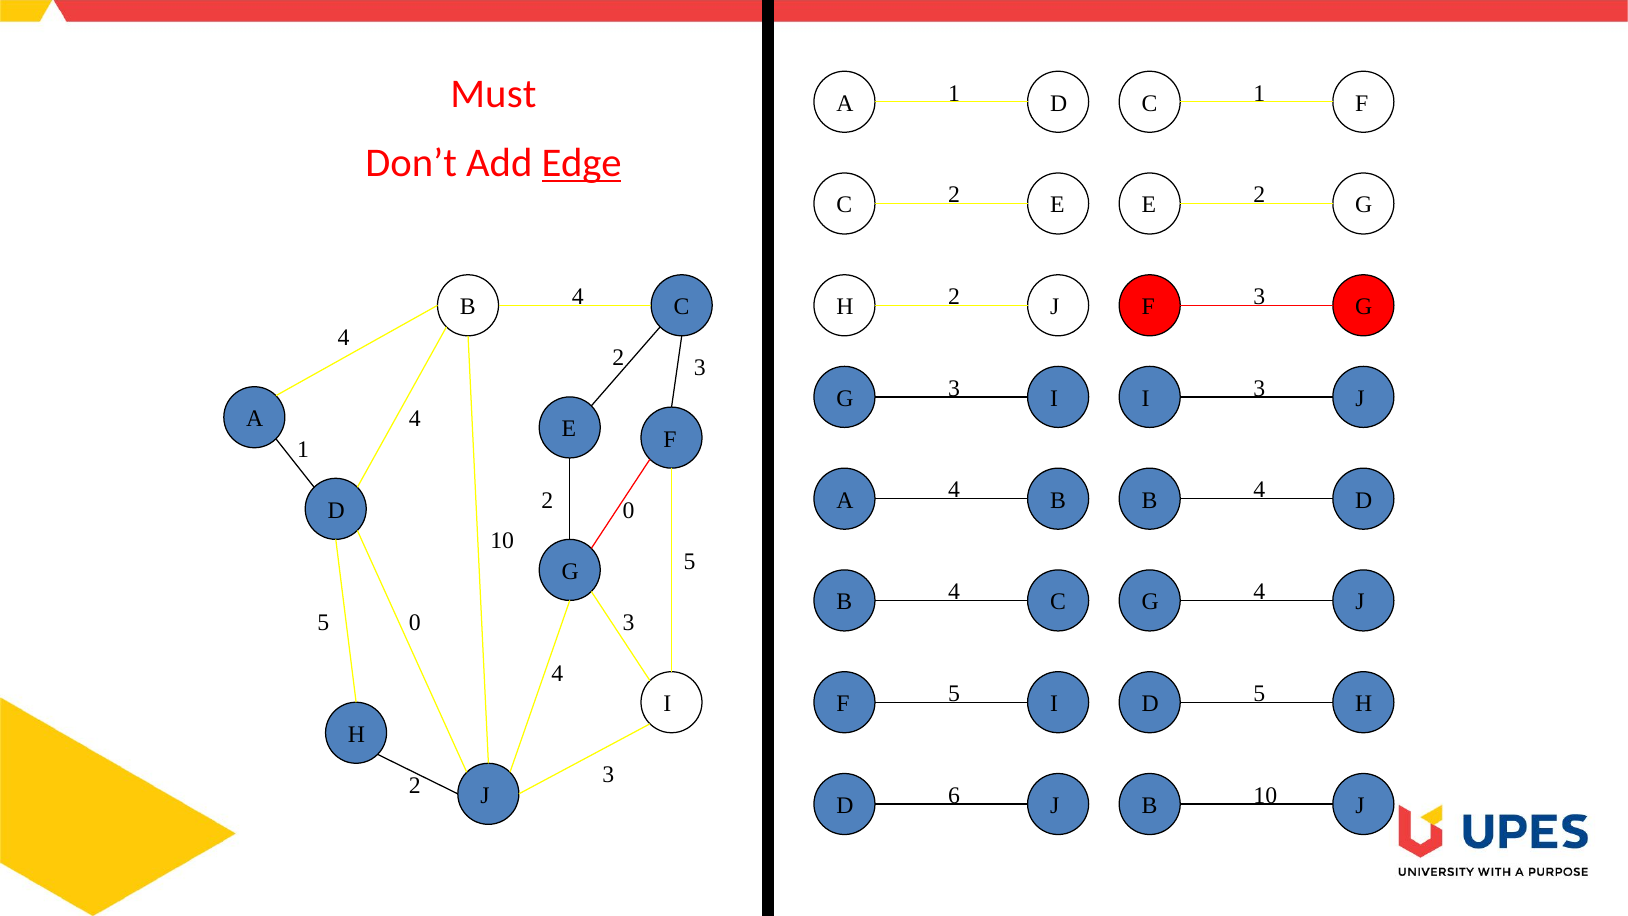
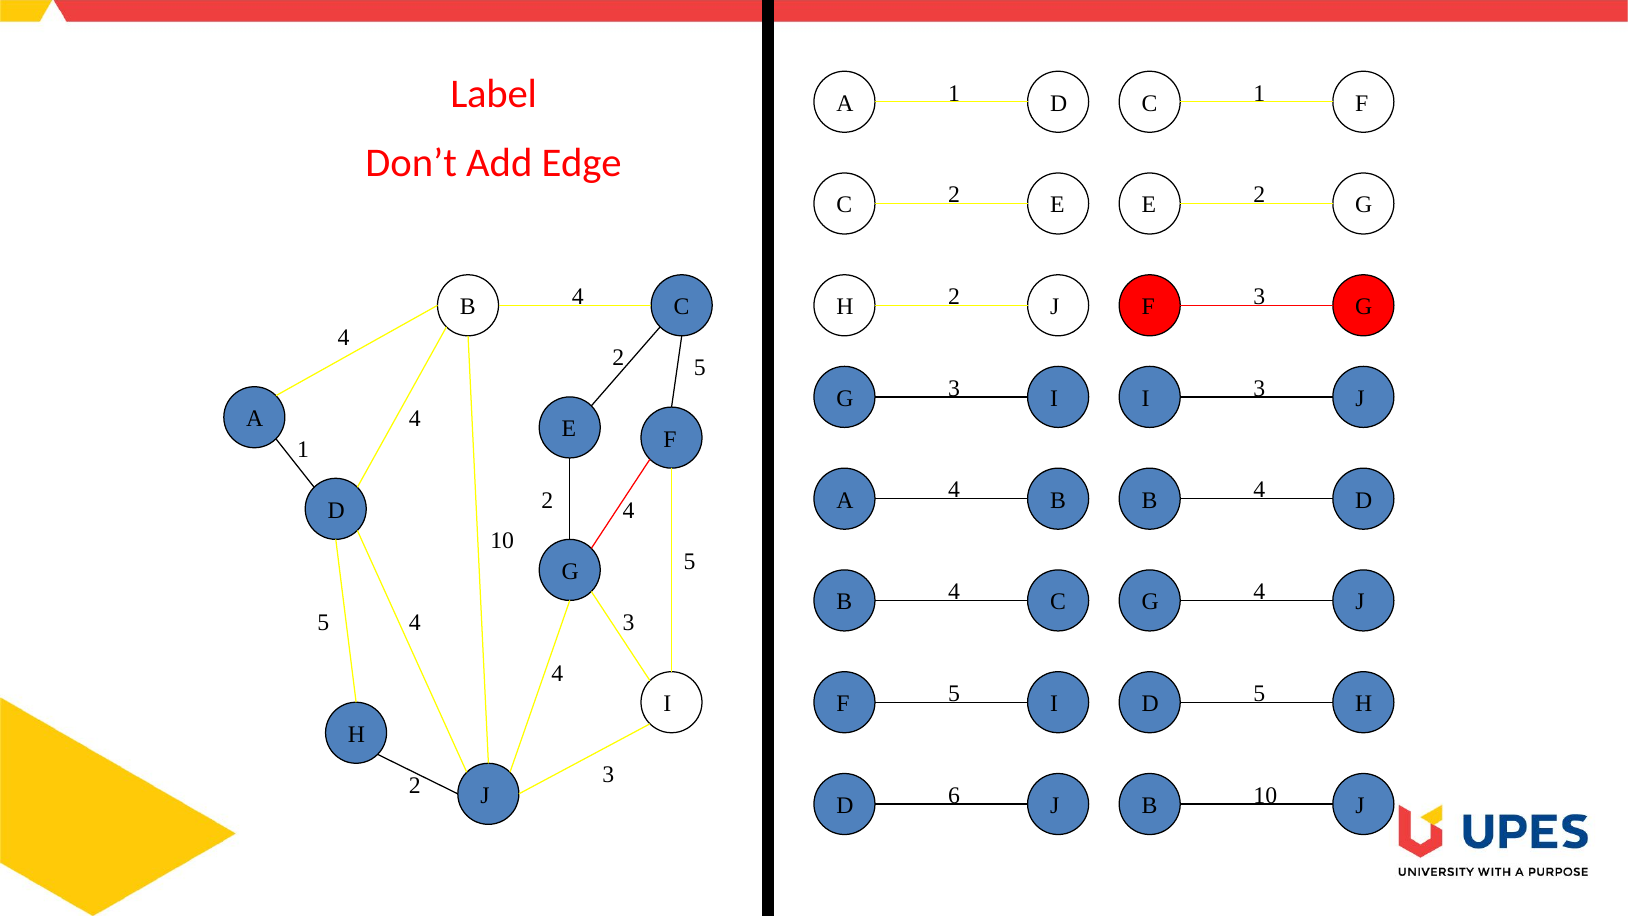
Must: Must -> Label
Edge underline: present -> none
3 at (700, 368): 3 -> 5
2 0: 0 -> 4
0 at (415, 622): 0 -> 4
